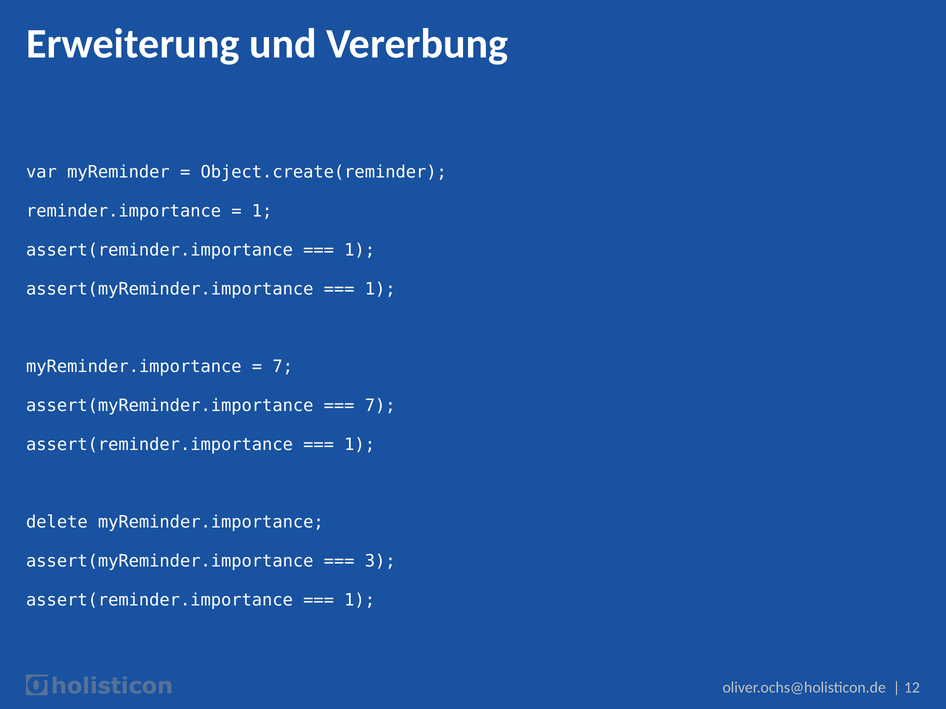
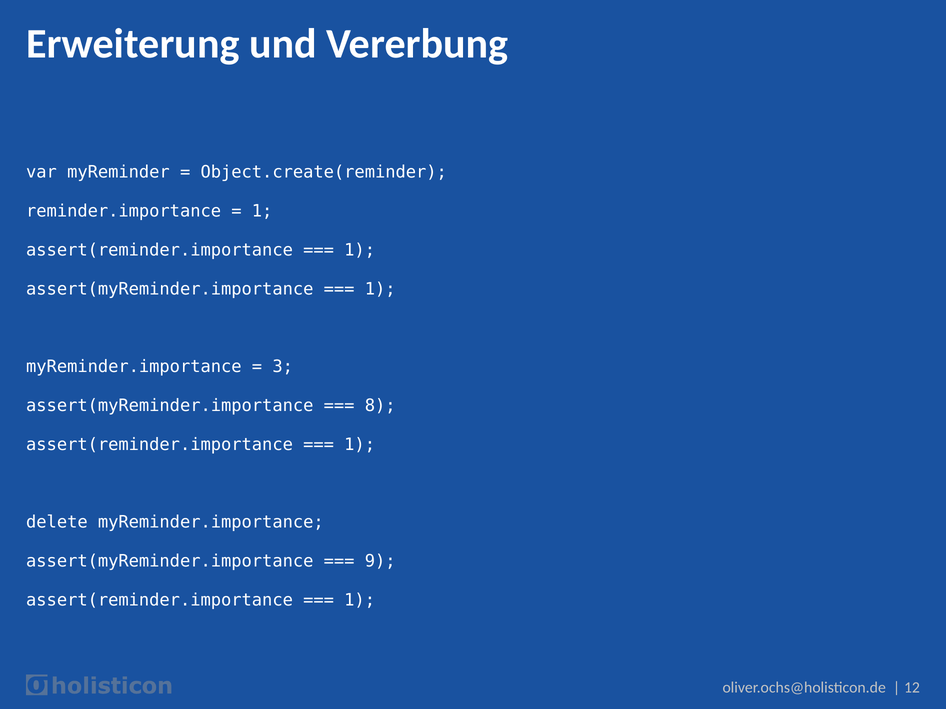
7 at (283, 367): 7 -> 3
7 at (380, 406): 7 -> 8
3: 3 -> 9
